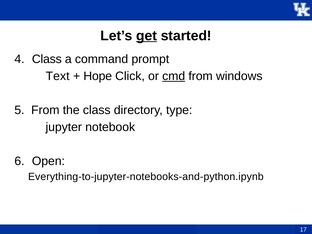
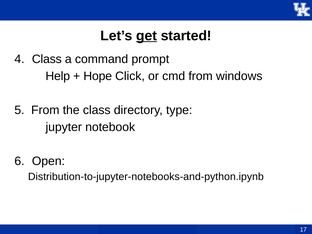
Text: Text -> Help
cmd underline: present -> none
Everything-to-jupyter-notebooks-and-python.ipynb: Everything-to-jupyter-notebooks-and-python.ipynb -> Distribution-to-jupyter-notebooks-and-python.ipynb
